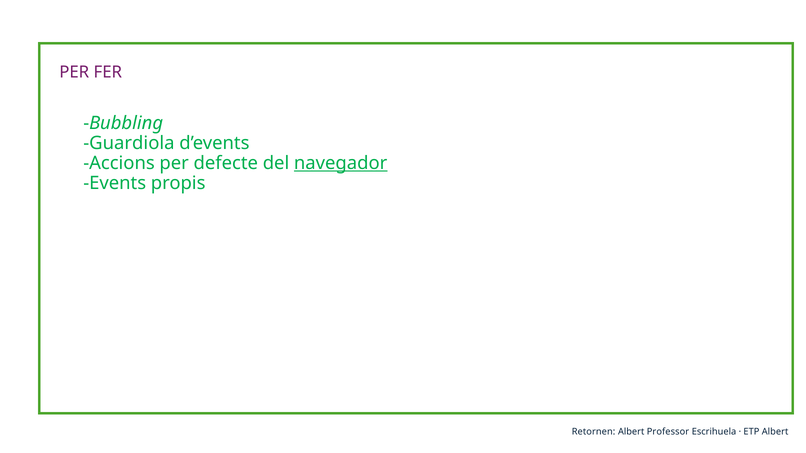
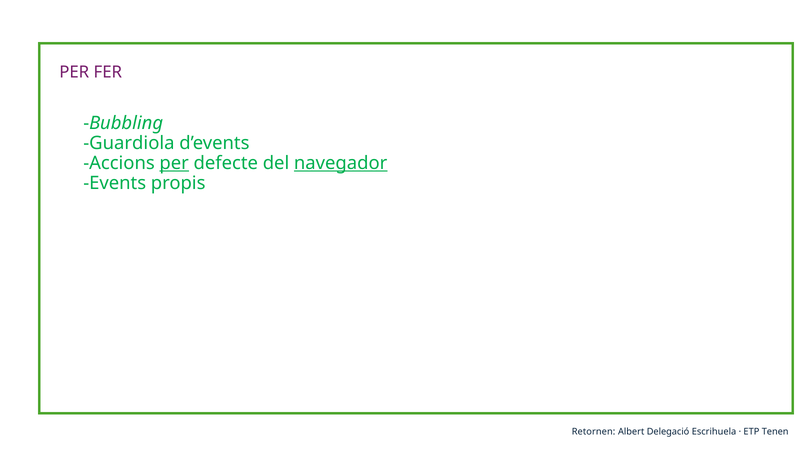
per at (174, 163) underline: none -> present
Professor: Professor -> Delegació
ETP Albert: Albert -> Tenen
